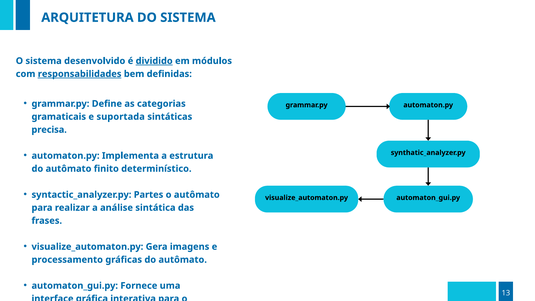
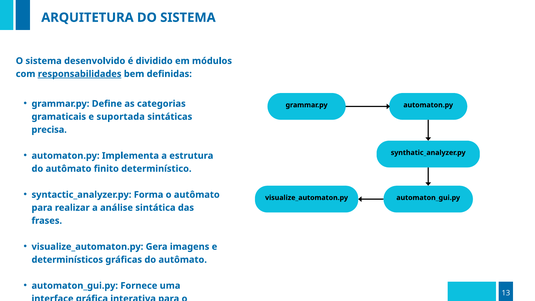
dividido underline: present -> none
Partes: Partes -> Forma
processamento: processamento -> determinísticos
